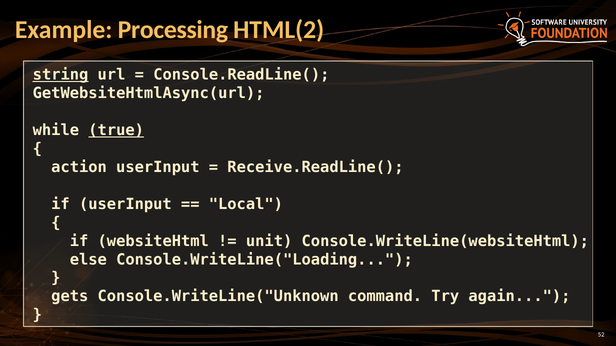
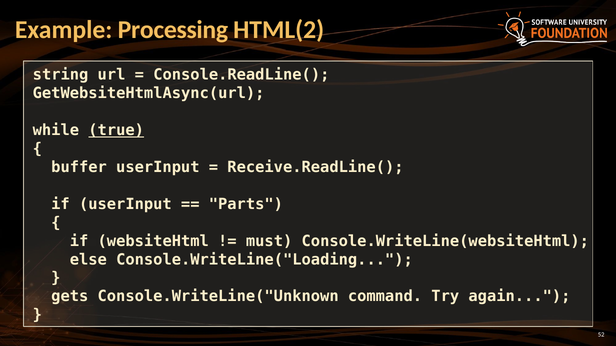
string underline: present -> none
action: action -> buffer
Local: Local -> Parts
unit: unit -> must
